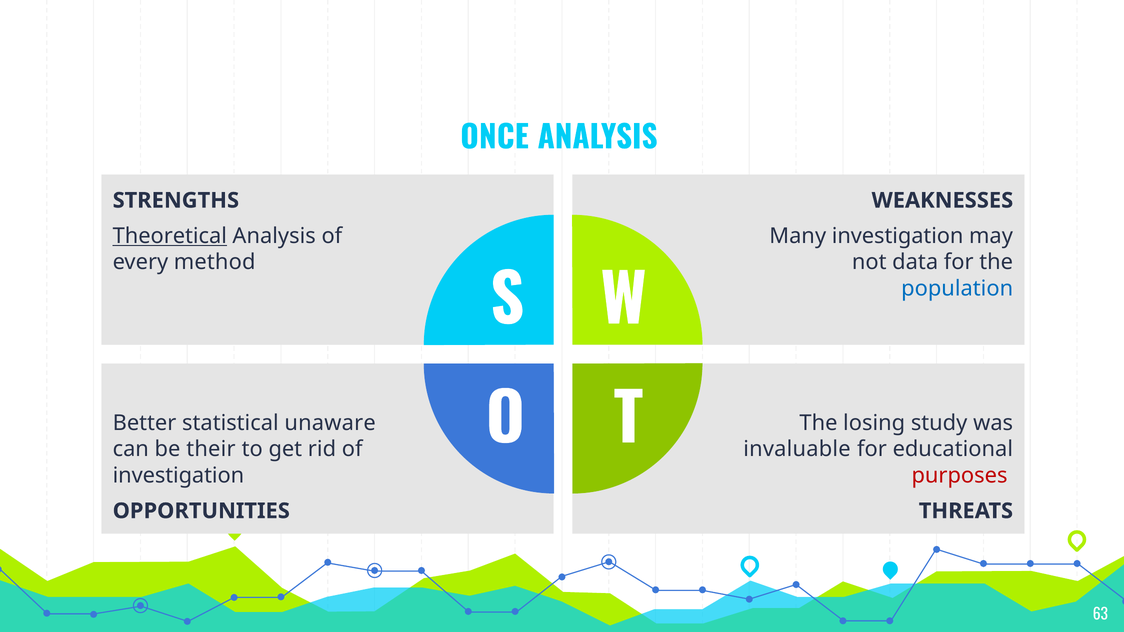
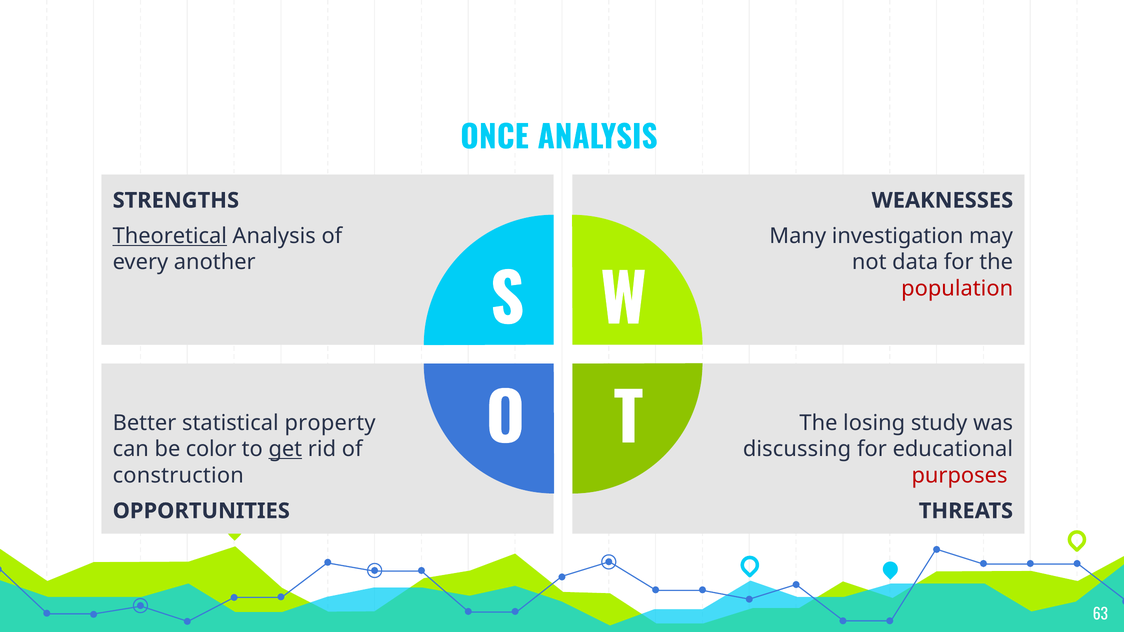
method: method -> another
population colour: blue -> red
unaware: unaware -> property
their: their -> color
get underline: none -> present
invaluable: invaluable -> discussing
investigation at (178, 476): investigation -> construction
